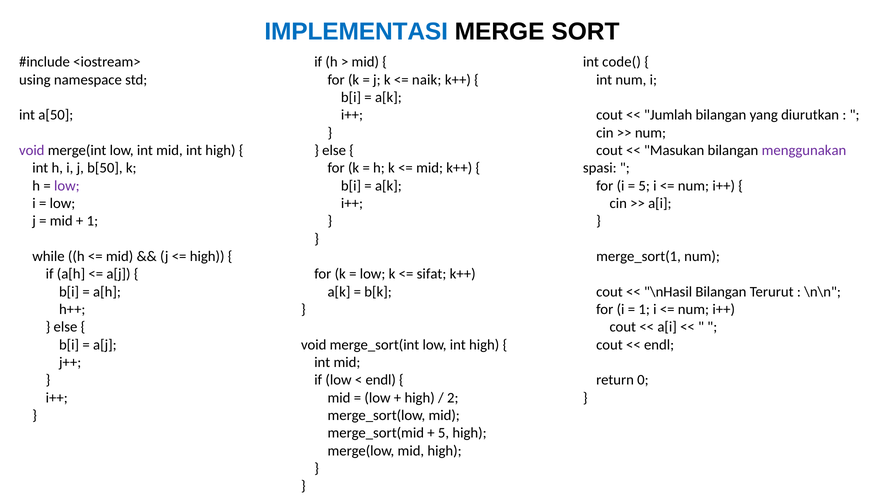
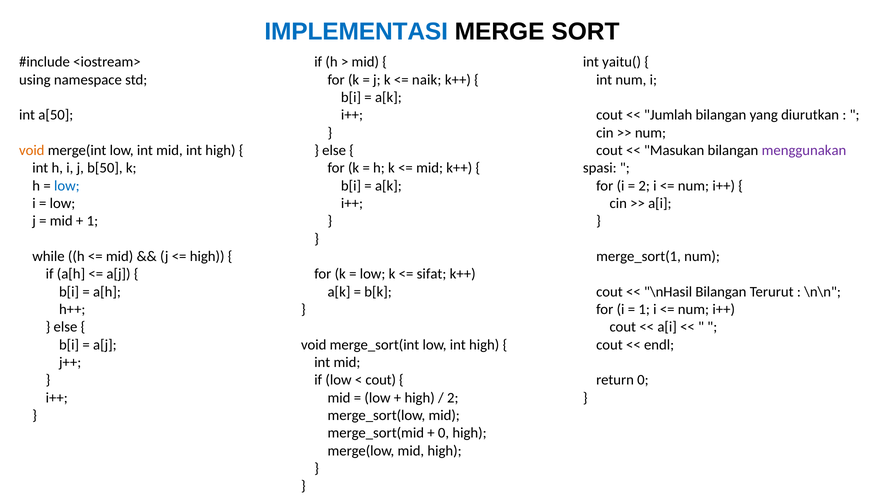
code(: code( -> yaitu(
void at (32, 150) colour: purple -> orange
low at (67, 186) colour: purple -> blue
5 at (644, 186): 5 -> 2
endl at (381, 380): endl -> cout
5 at (444, 433): 5 -> 0
